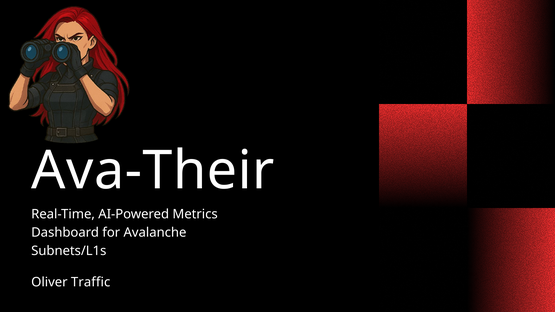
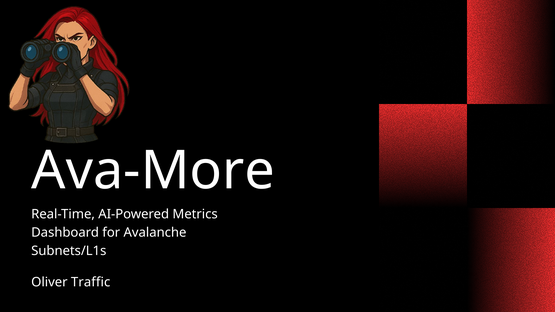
Ava-Their: Ava-Their -> Ava-More
